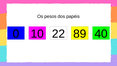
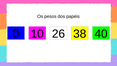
22: 22 -> 26
89: 89 -> 38
